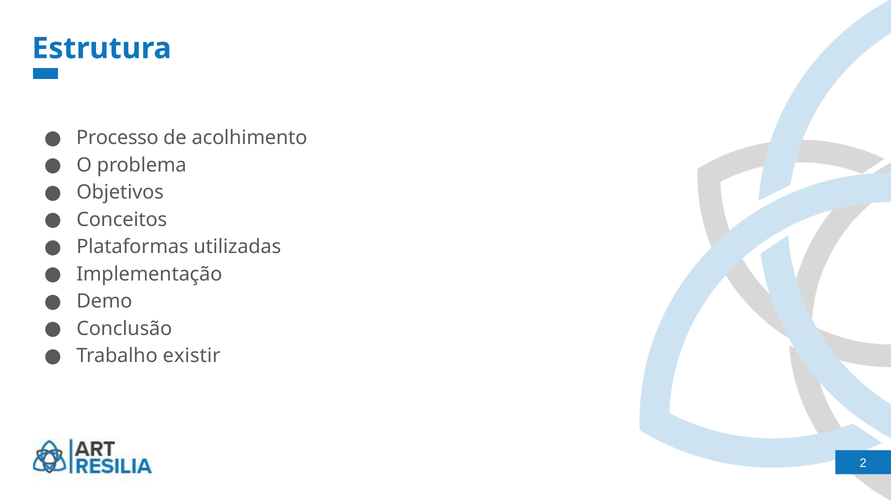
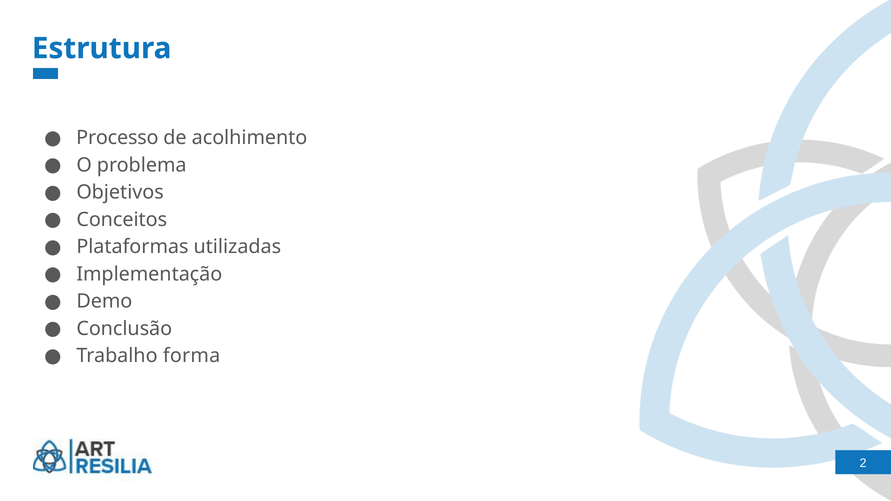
existir: existir -> forma
